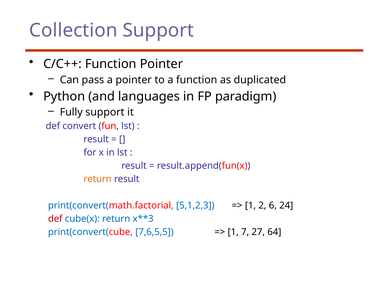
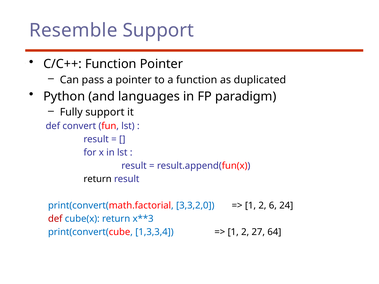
Collection: Collection -> Resemble
return at (98, 179) colour: orange -> black
5,1,2,3: 5,1,2,3 -> 3,3,2,0
7,6,5,5: 7,6,5,5 -> 1,3,3,4
7 at (245, 232): 7 -> 2
